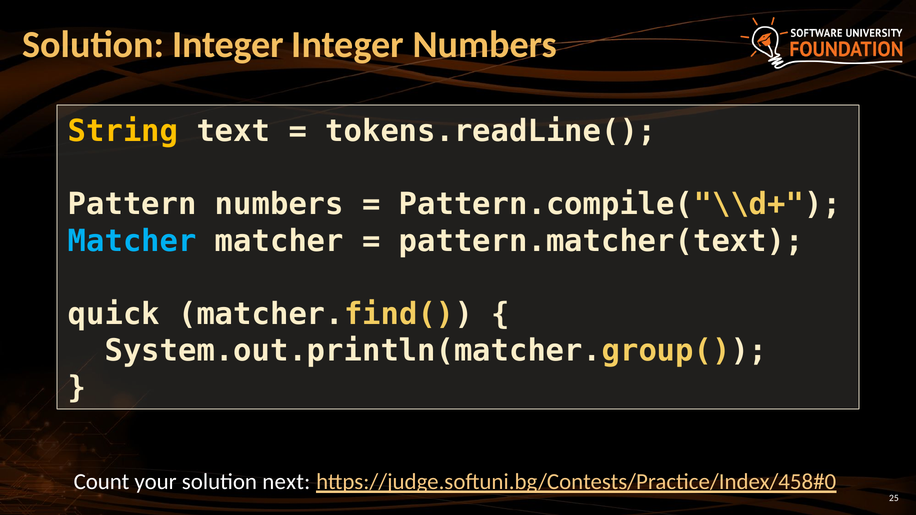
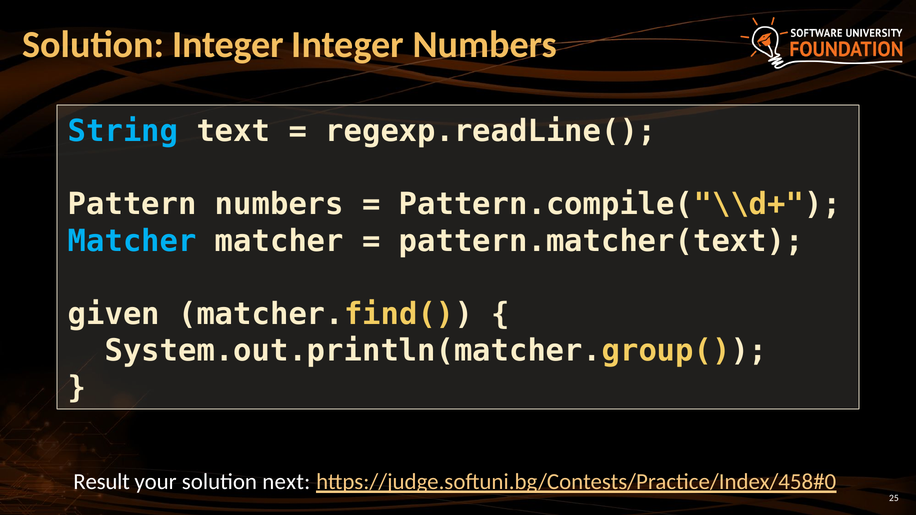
String colour: yellow -> light blue
tokens.readLine(: tokens.readLine( -> regexp.readLine(
quick: quick -> given
Count: Count -> Result
